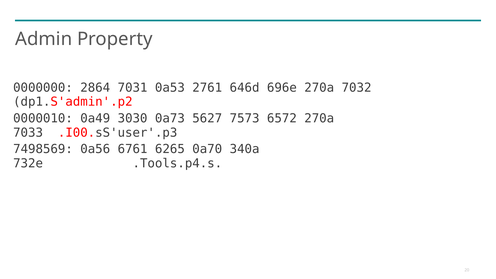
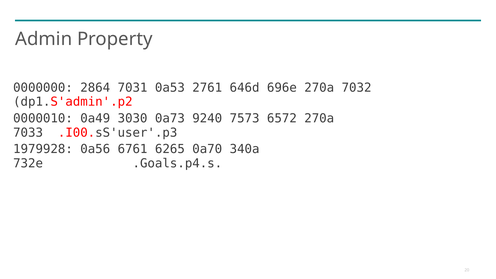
5627: 5627 -> 9240
7498569: 7498569 -> 1979928
.Tools.p4.s: .Tools.p4.s -> .Goals.p4.s
